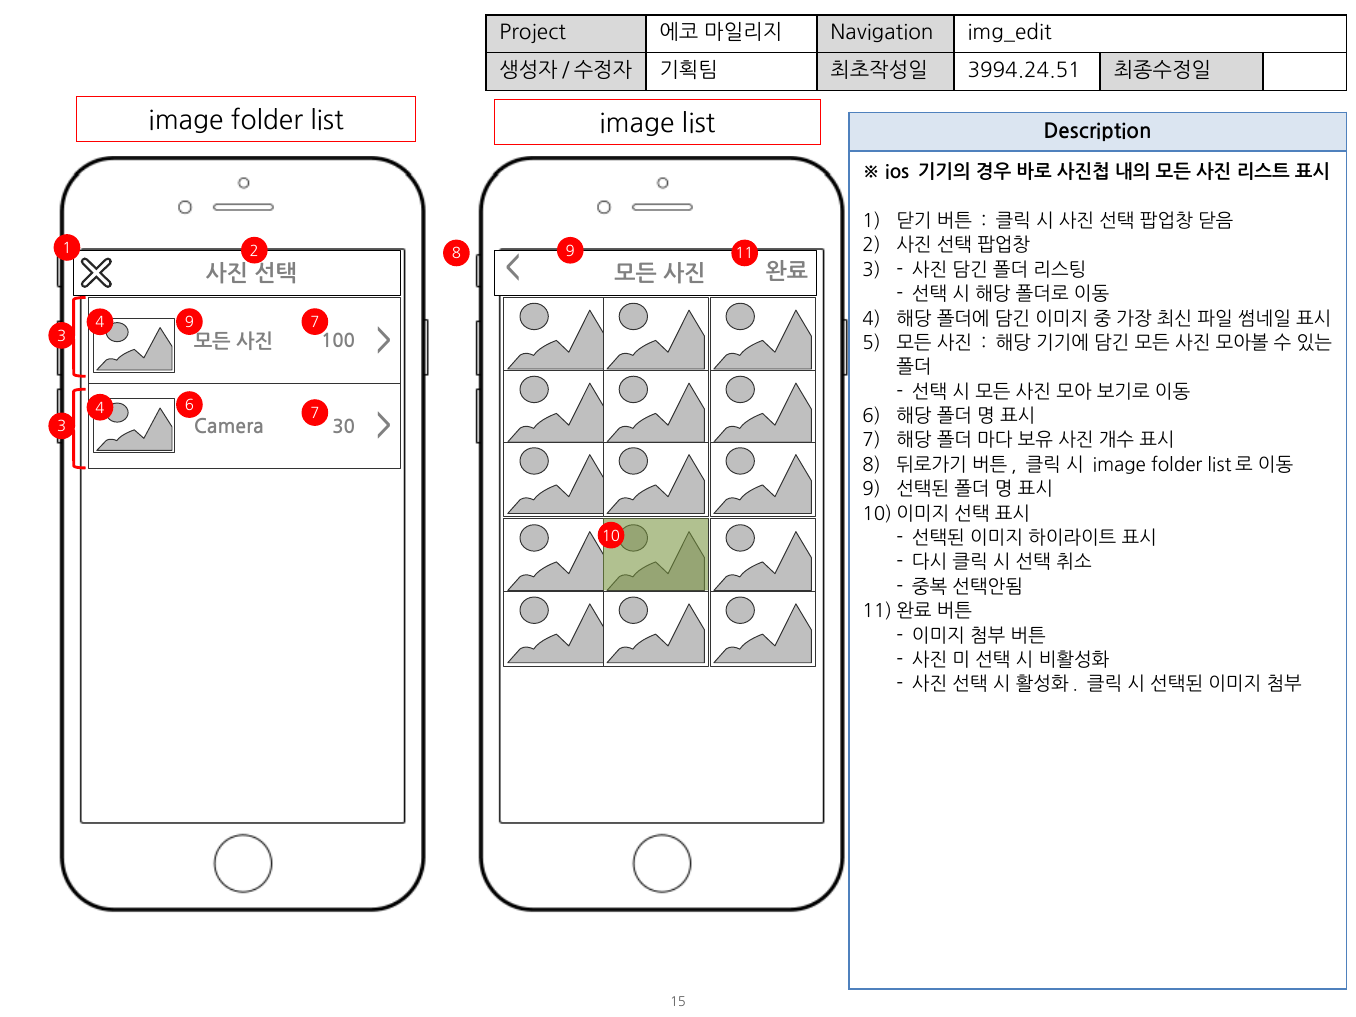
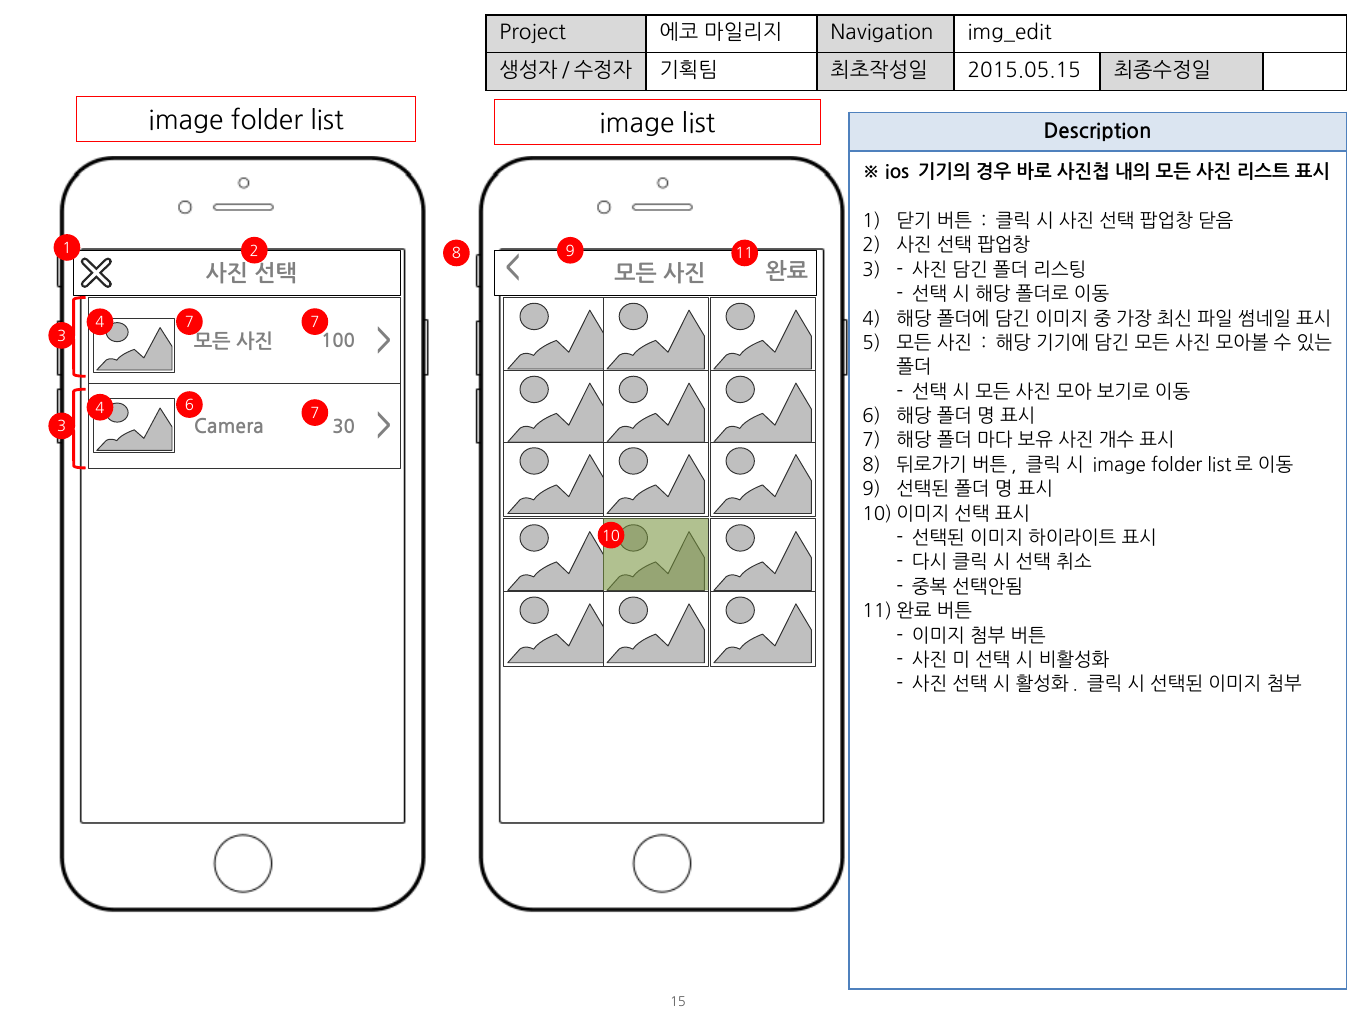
3994.24.51: 3994.24.51 -> 2015.05.15
4 9: 9 -> 7
